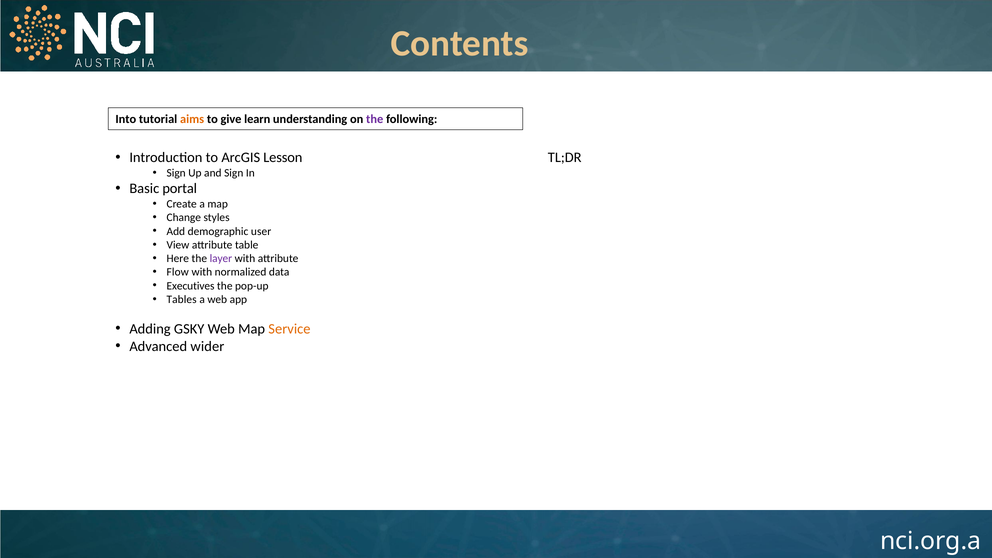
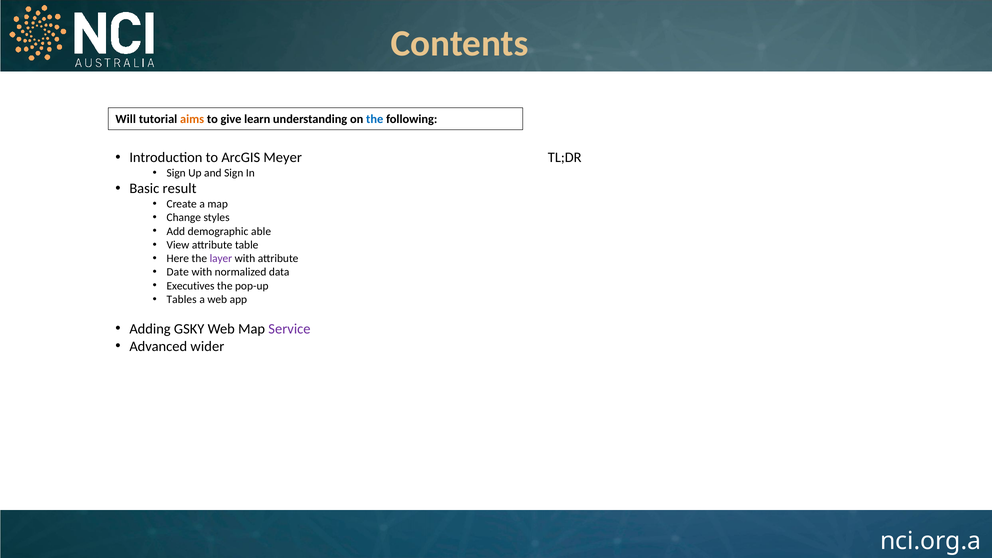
Into: Into -> Will
the at (375, 119) colour: purple -> blue
Lesson: Lesson -> Meyer
portal: portal -> result
user: user -> able
Flow: Flow -> Date
Service colour: orange -> purple
